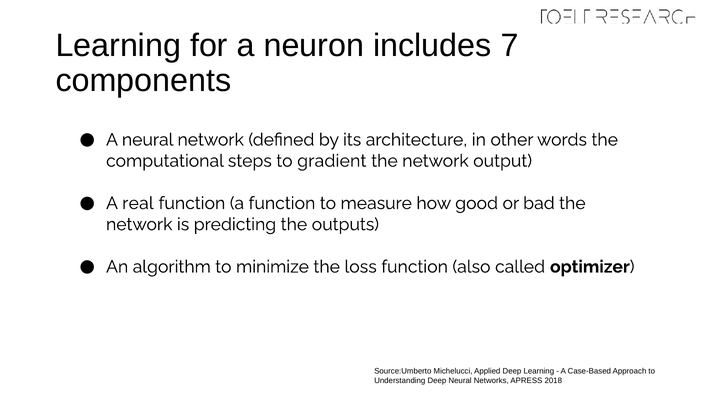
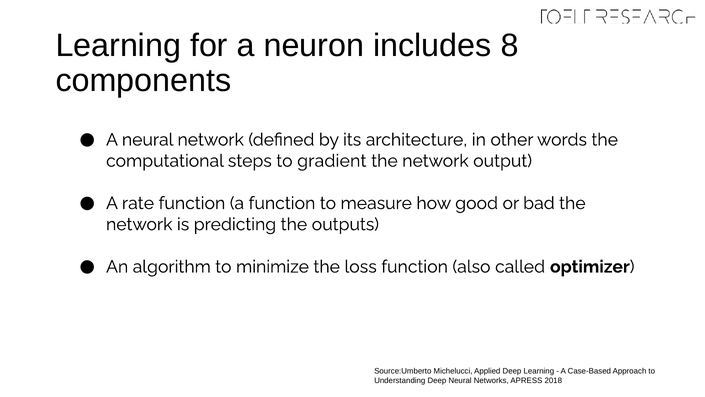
7: 7 -> 8
real: real -> rate
